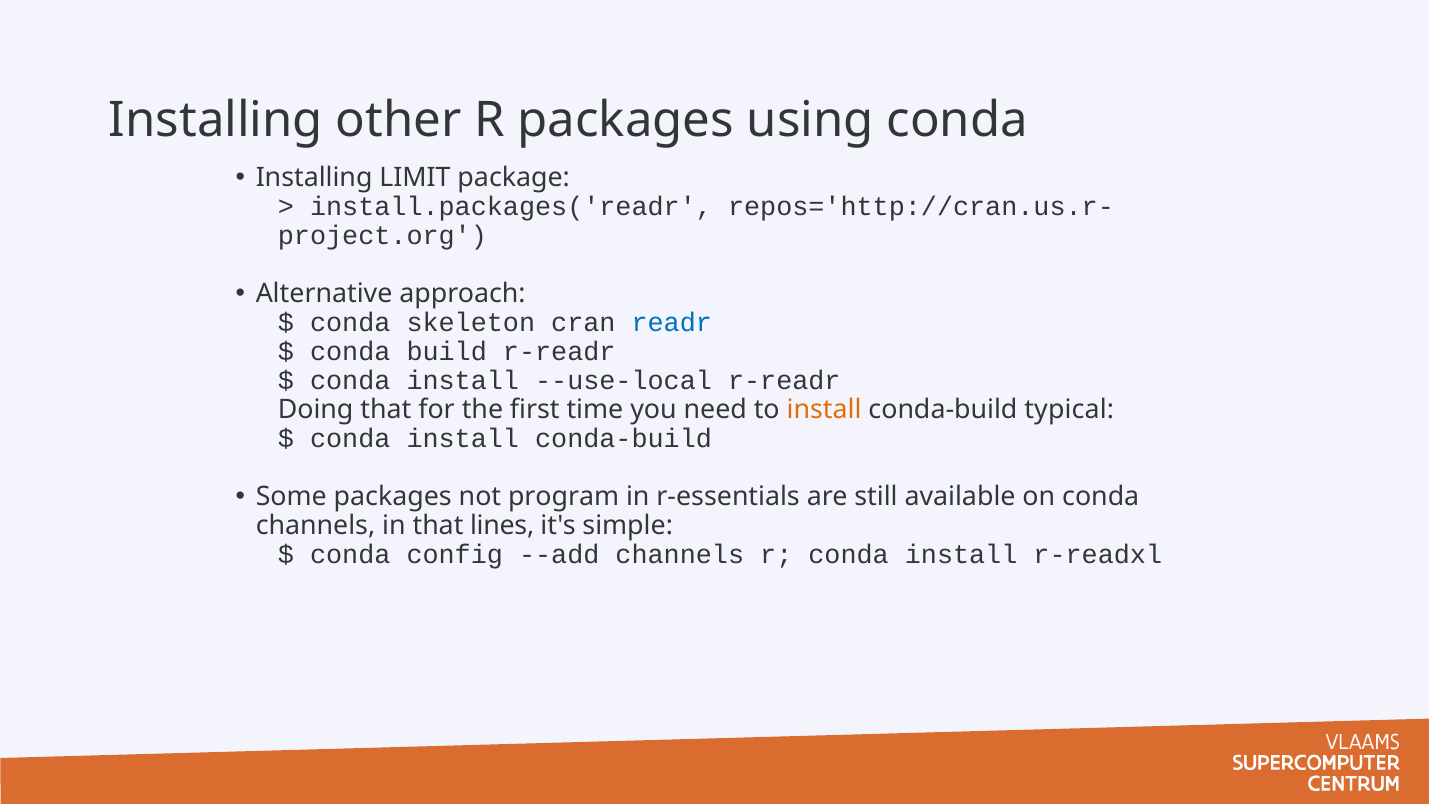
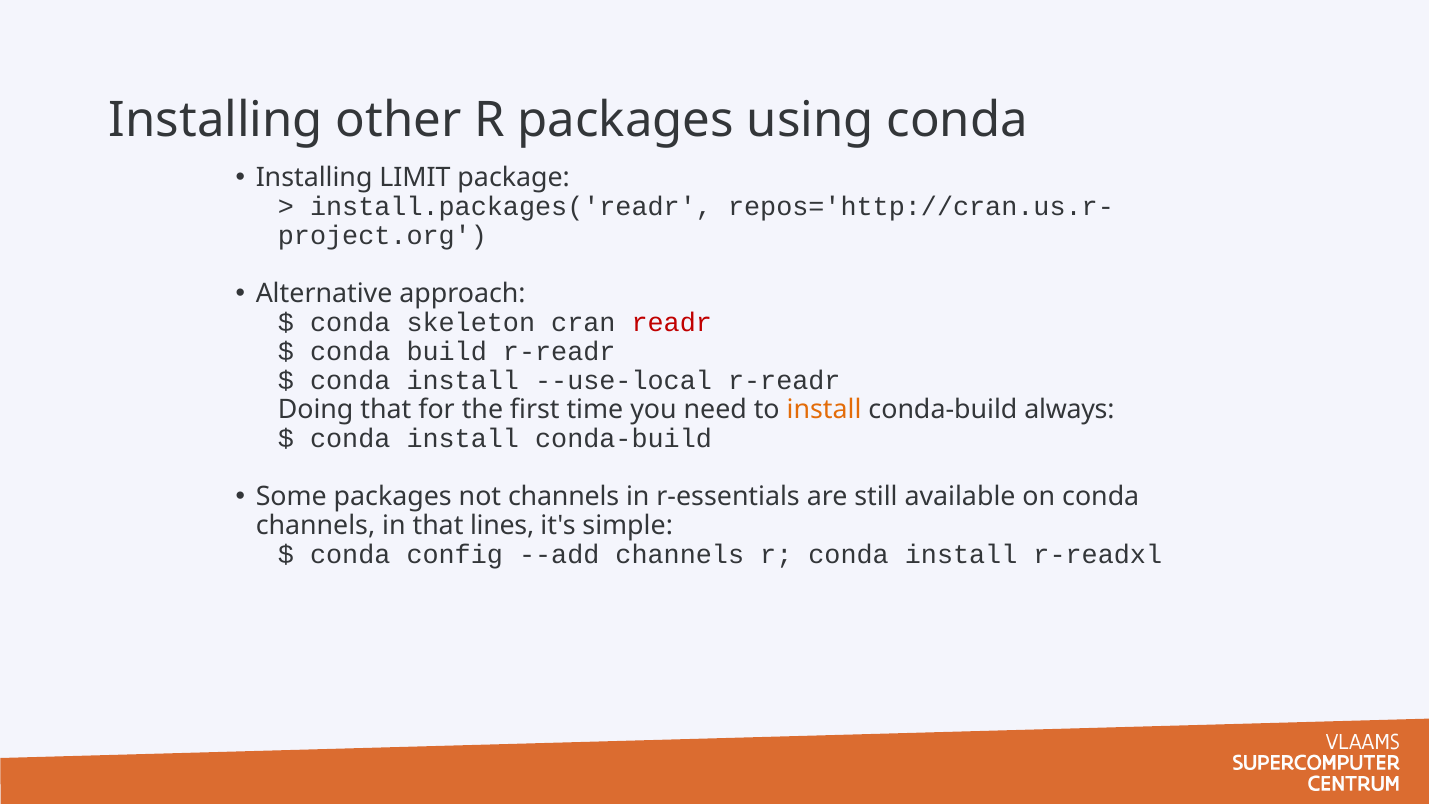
readr colour: blue -> red
typical: typical -> always
not program: program -> channels
